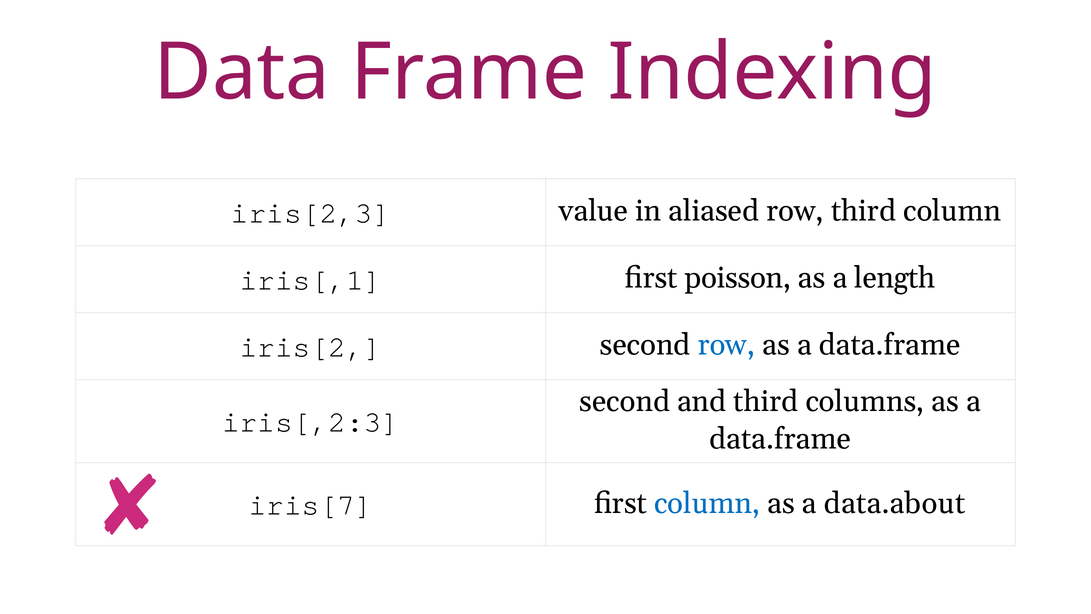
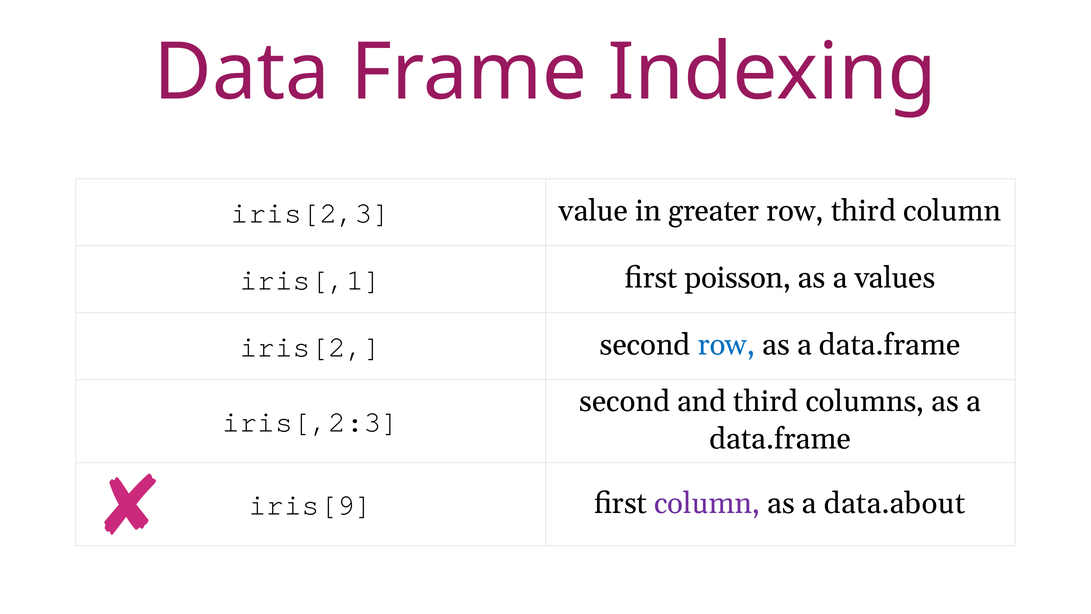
aliased: aliased -> greater
length: length -> values
iris[7: iris[7 -> iris[9
column at (707, 503) colour: blue -> purple
